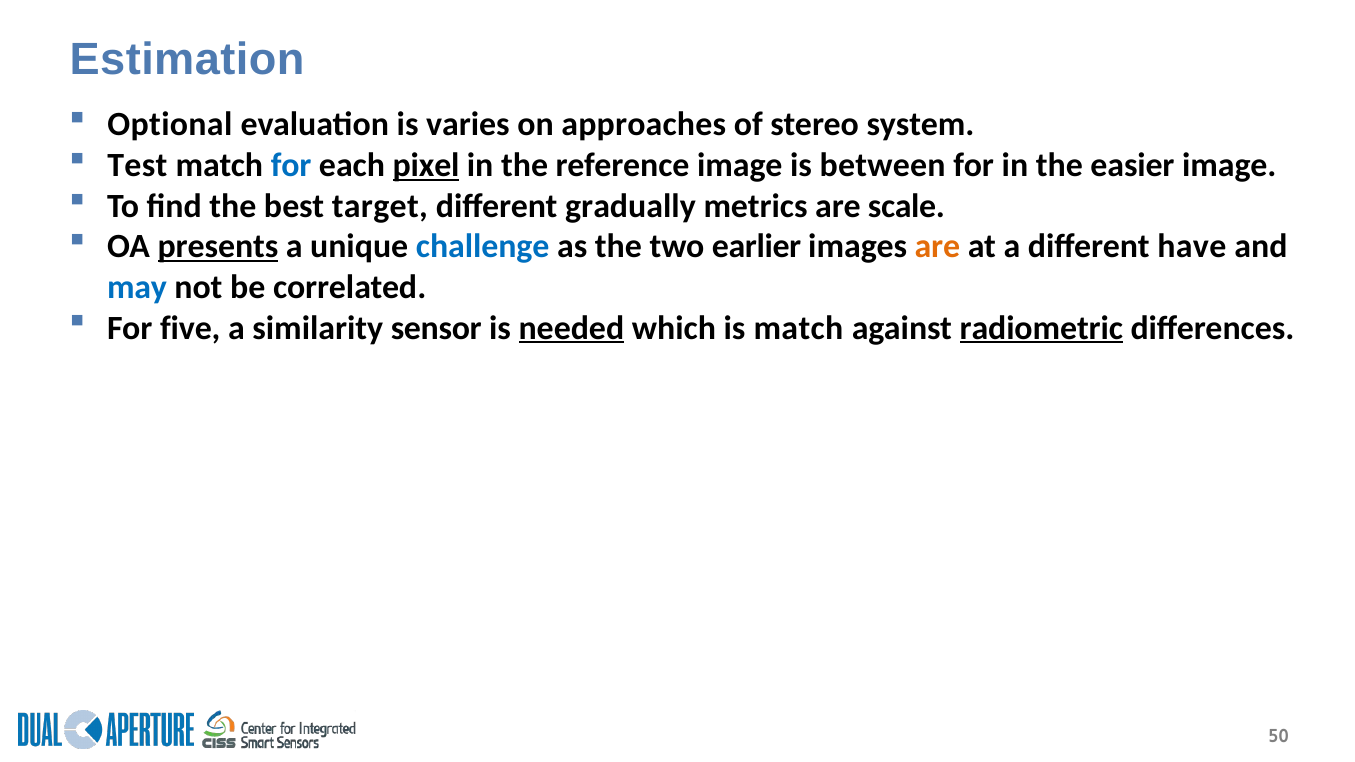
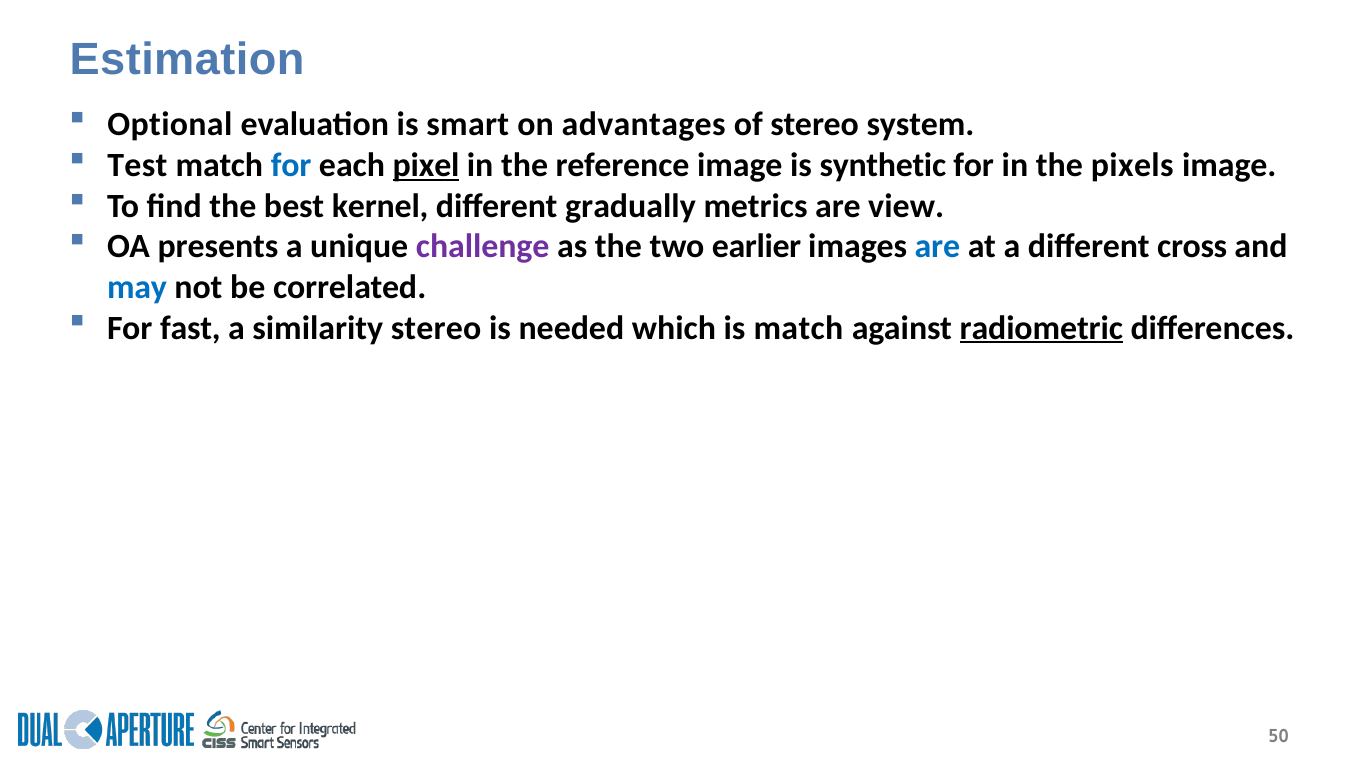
varies: varies -> smart
approaches: approaches -> advantages
between: between -> synthetic
easier: easier -> pixels
target: target -> kernel
scale: scale -> view
presents underline: present -> none
challenge colour: blue -> purple
are at (937, 247) colour: orange -> blue
have: have -> cross
five: five -> fast
similarity sensor: sensor -> stereo
needed underline: present -> none
